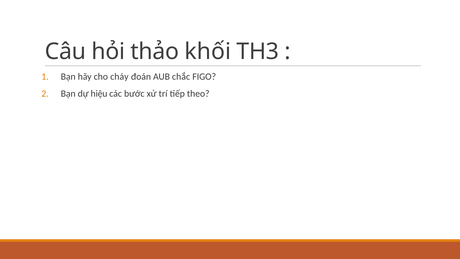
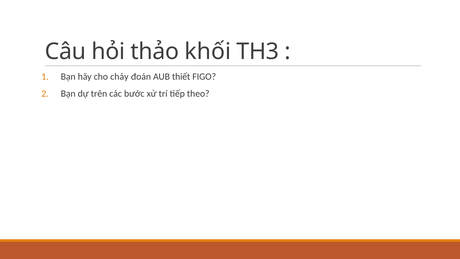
chắc: chắc -> thiết
hiệu: hiệu -> trên
